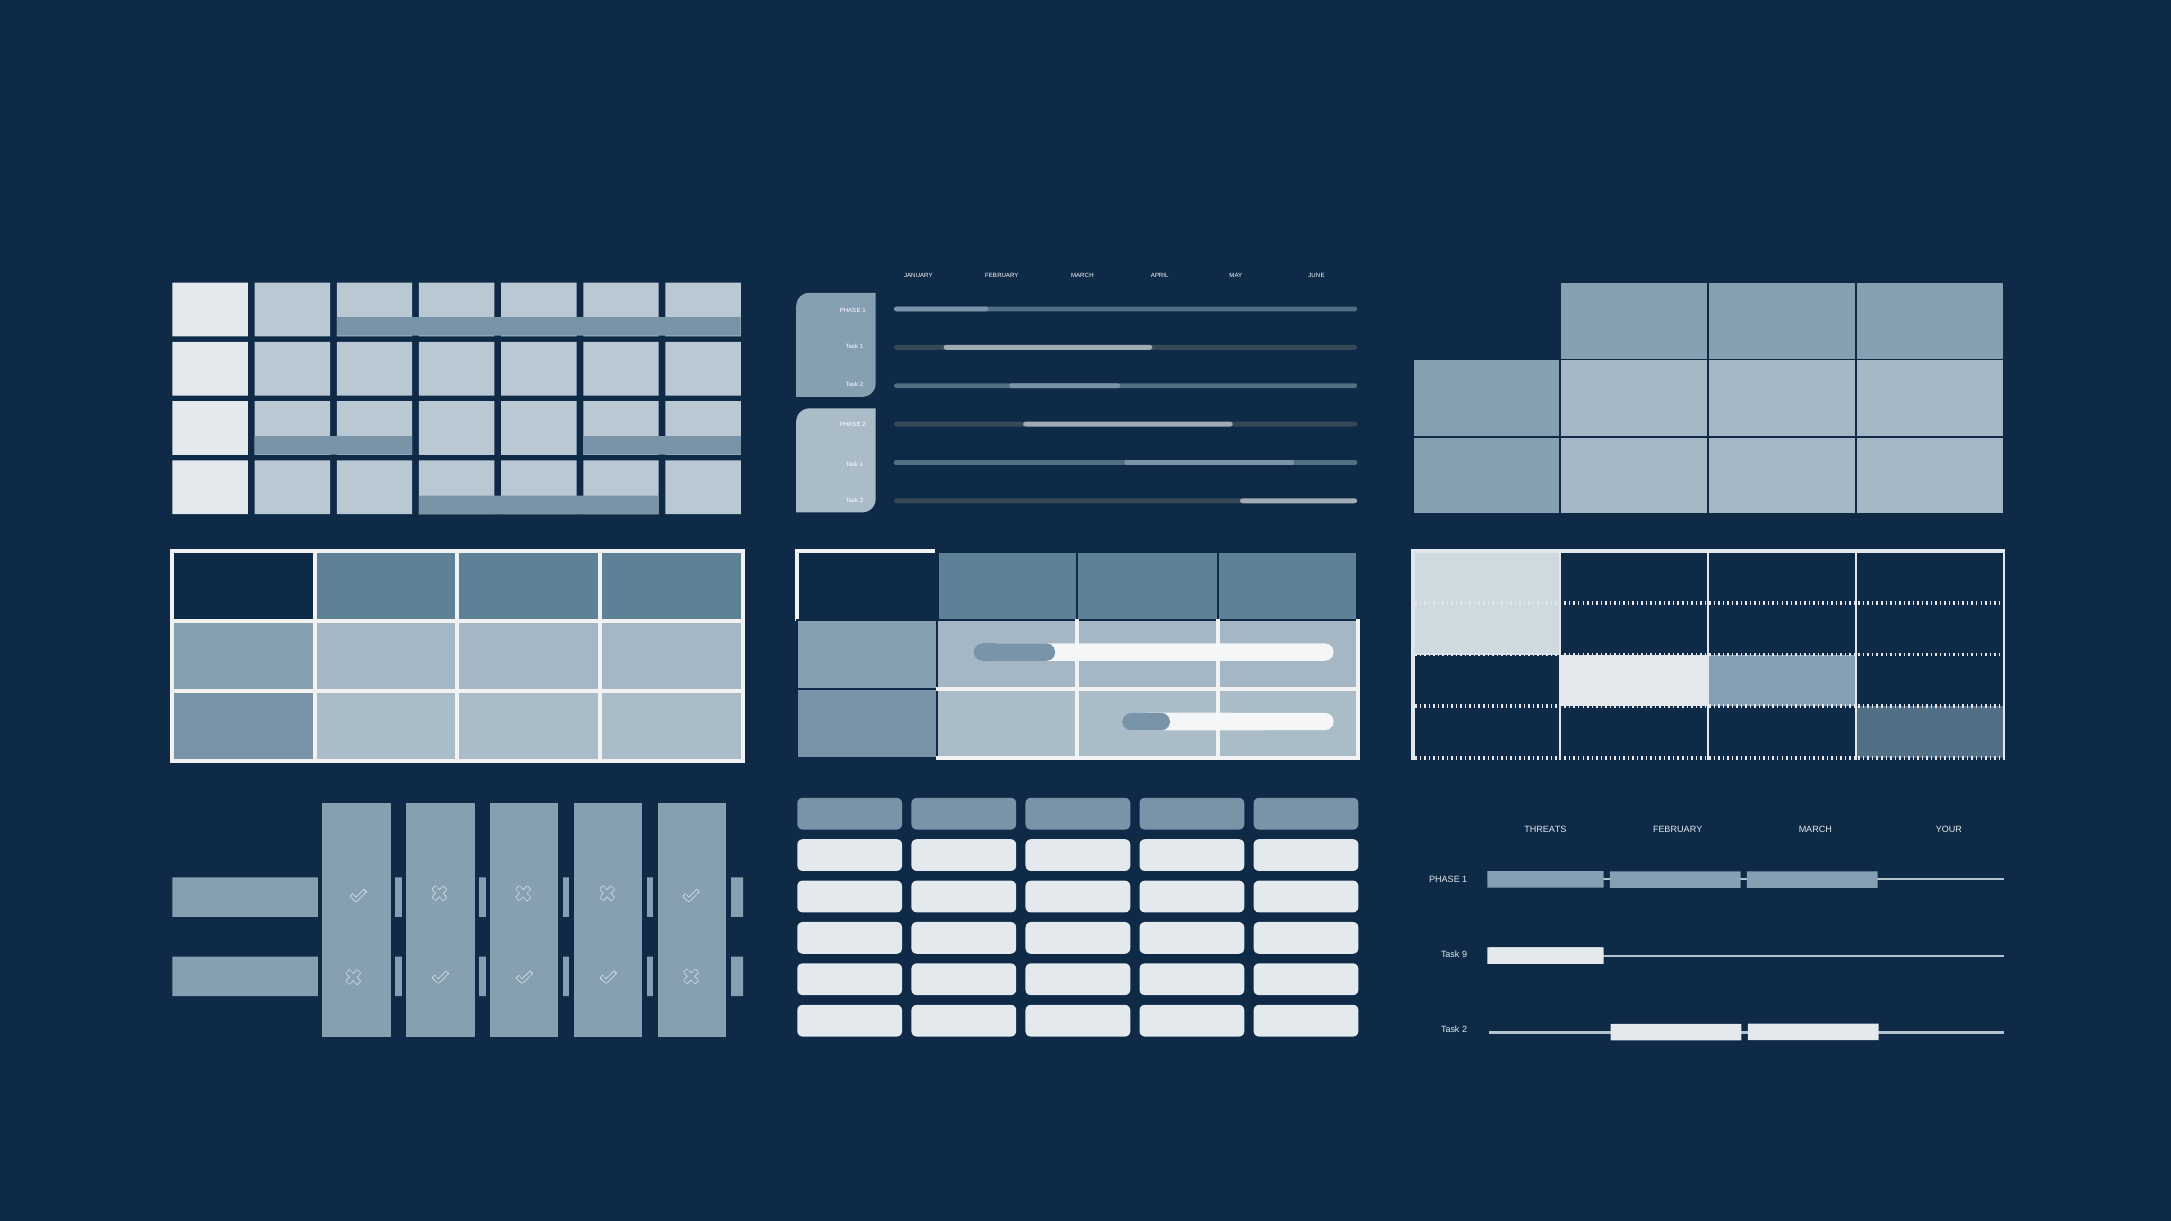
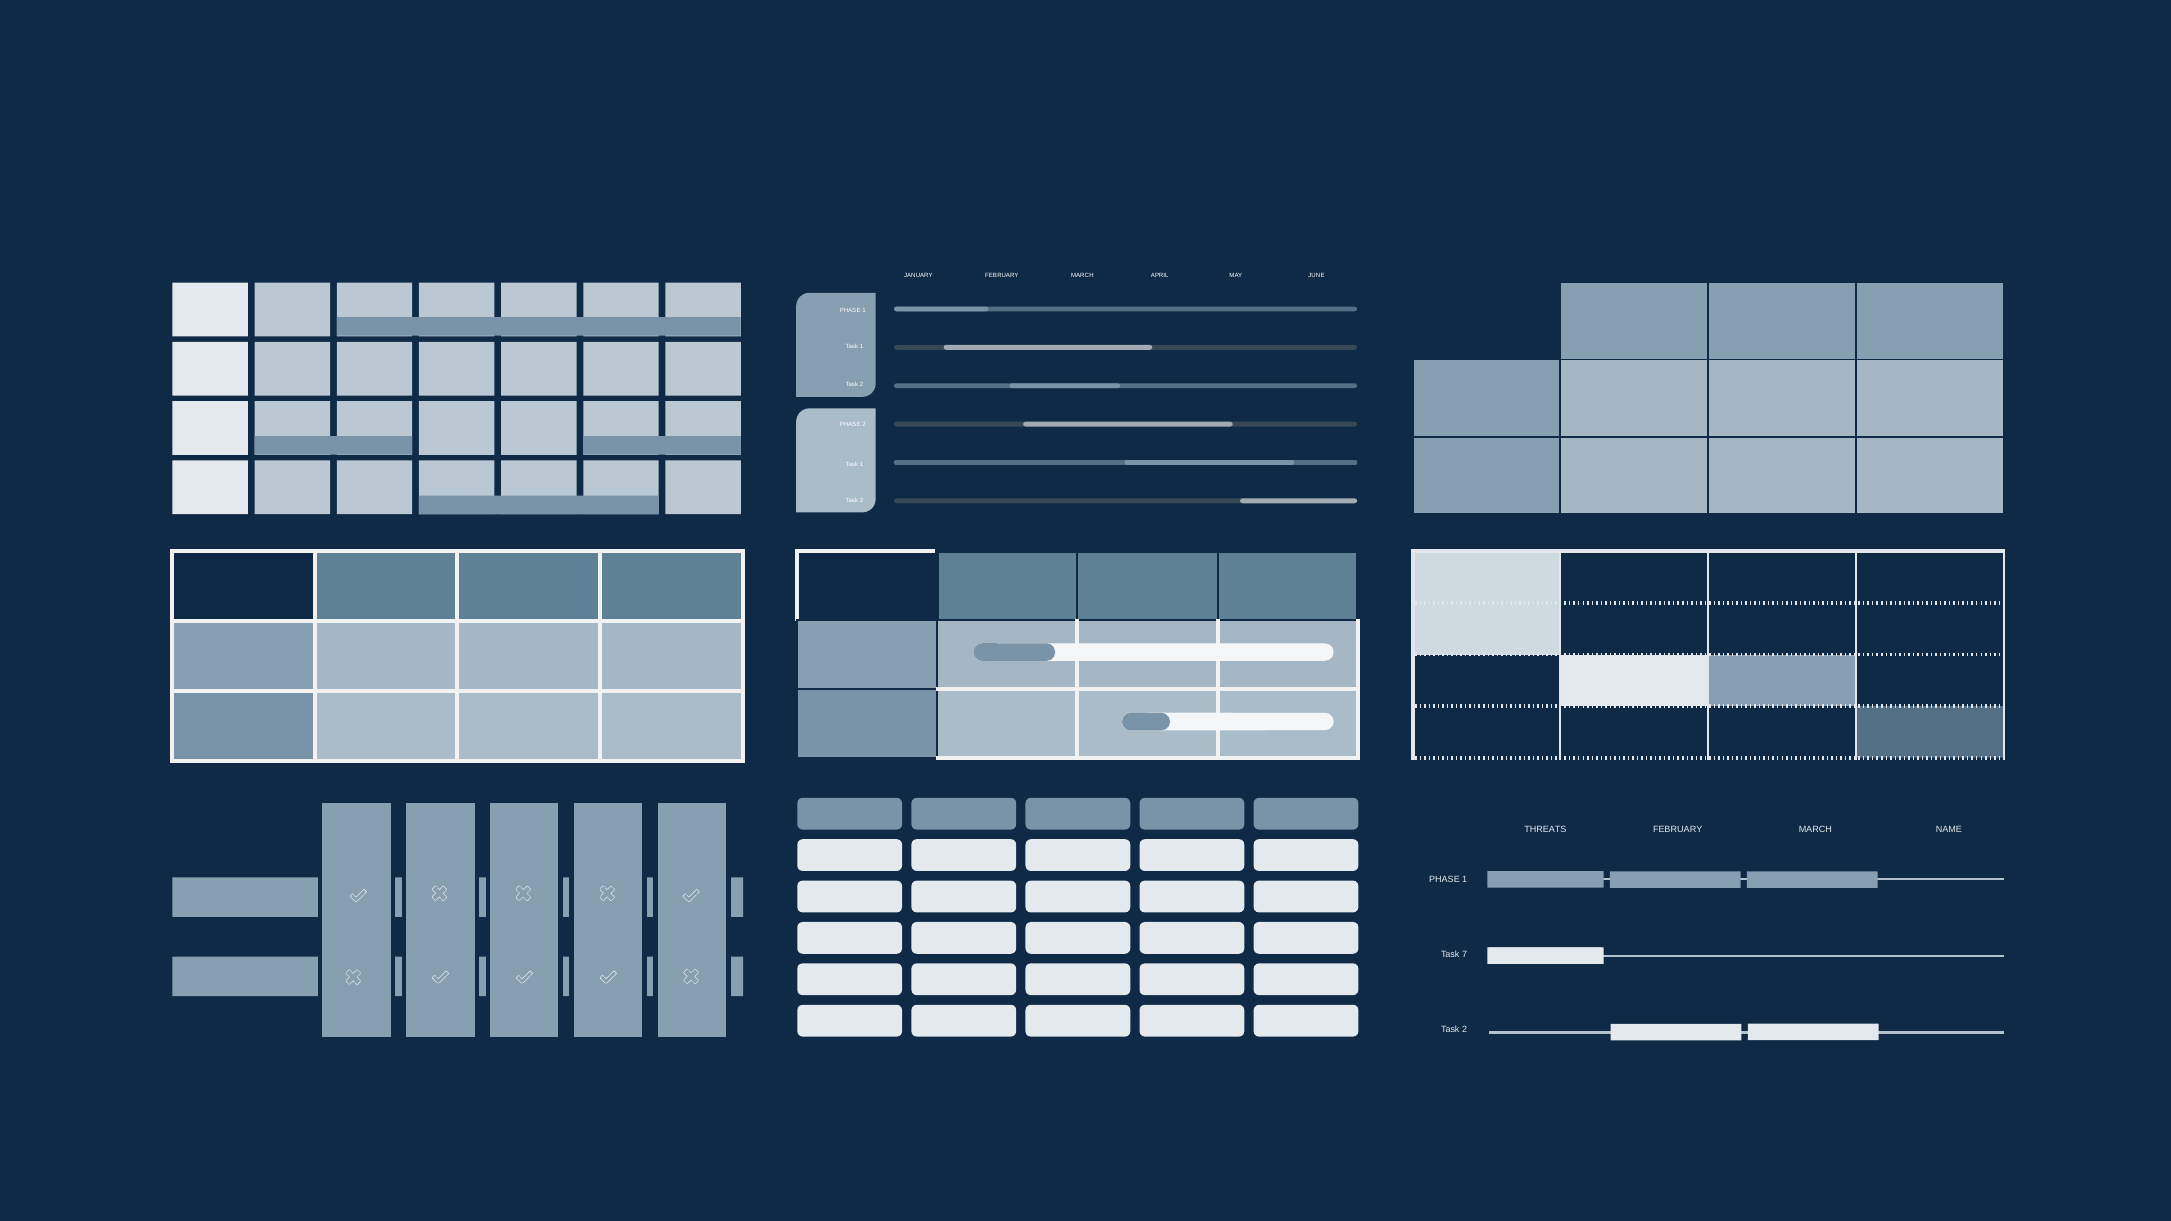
YOUR: YOUR -> NAME
9: 9 -> 7
